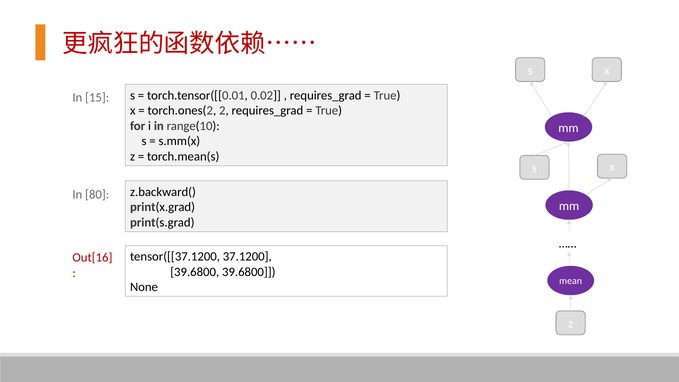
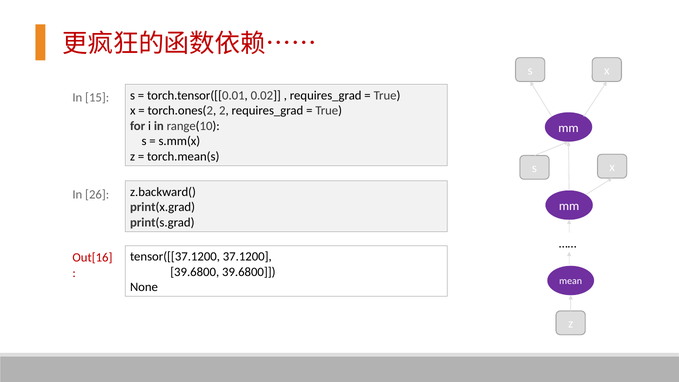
80: 80 -> 26
